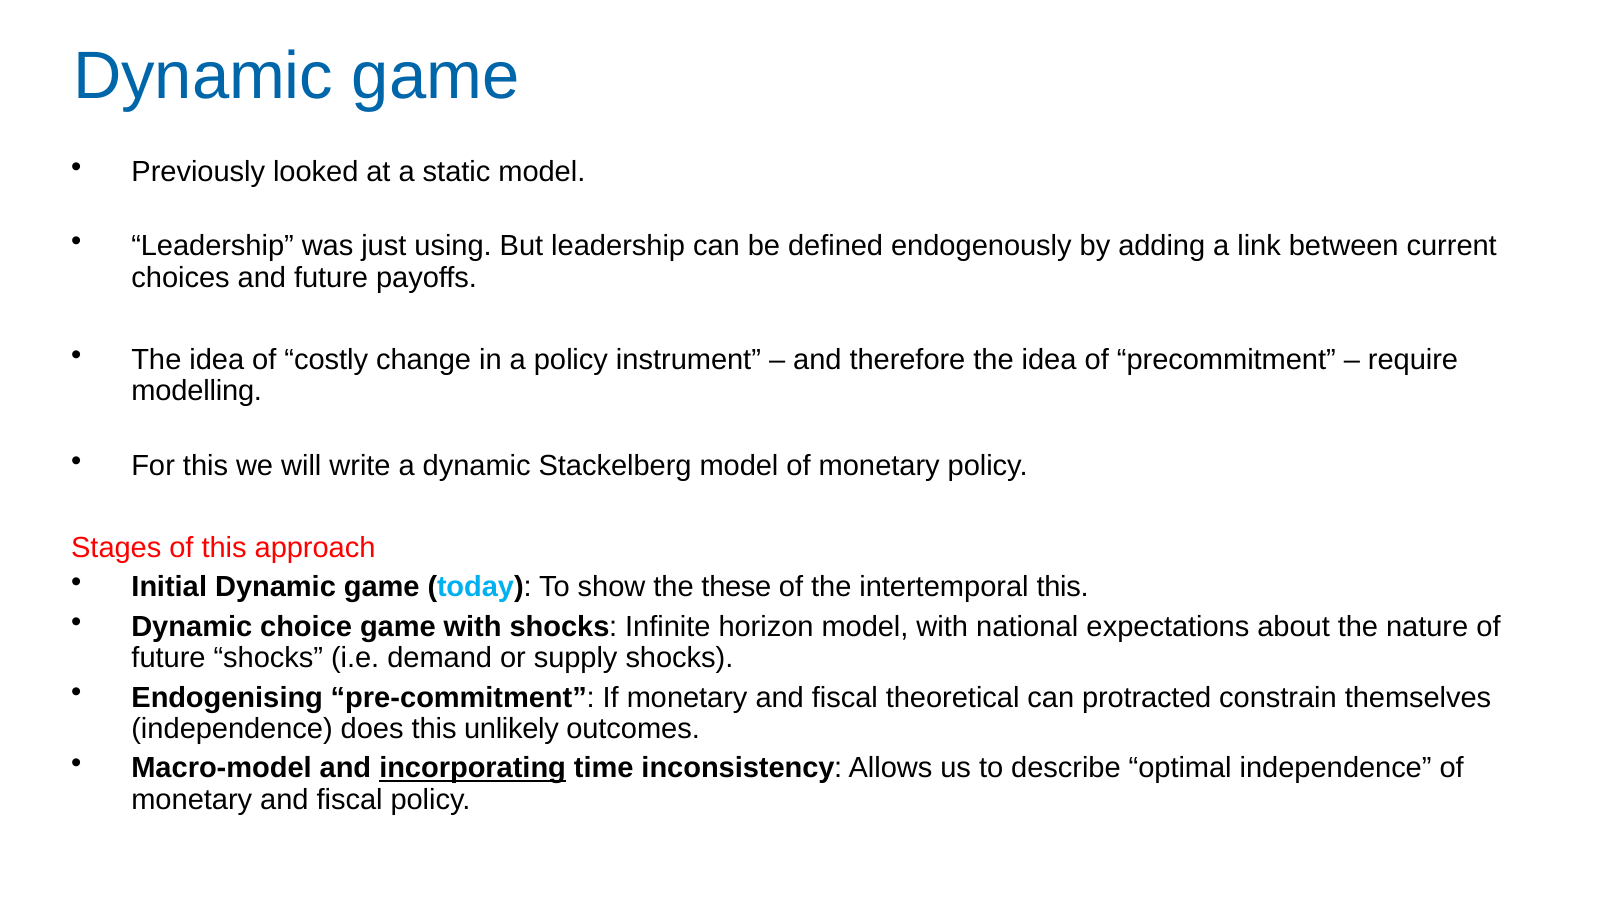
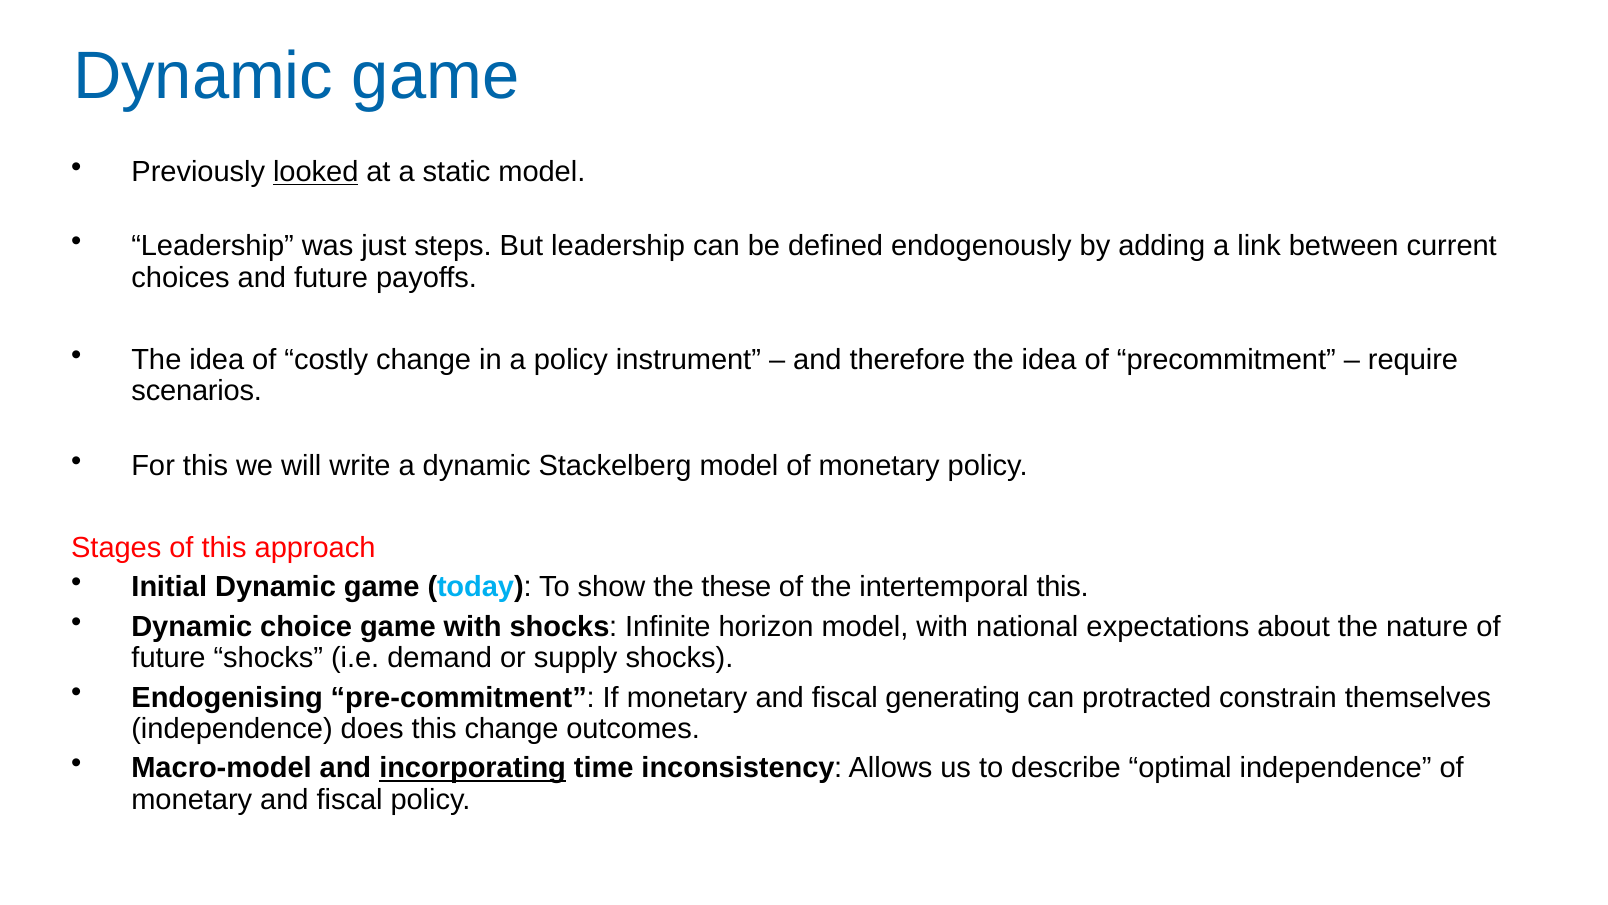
looked underline: none -> present
using: using -> steps
modelling: modelling -> scenarios
theoretical: theoretical -> generating
this unlikely: unlikely -> change
